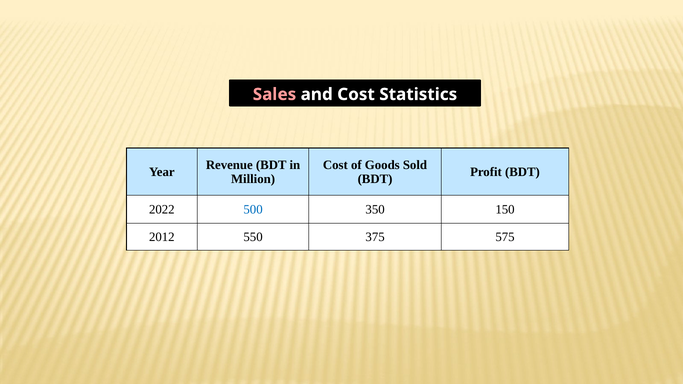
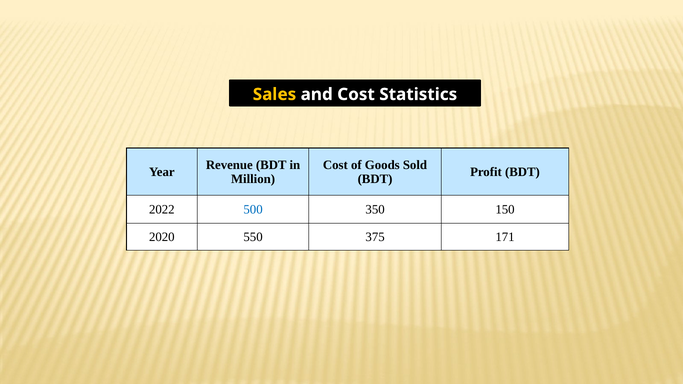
Sales colour: pink -> yellow
2012: 2012 -> 2020
575: 575 -> 171
